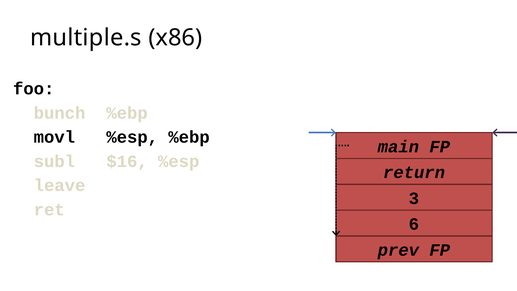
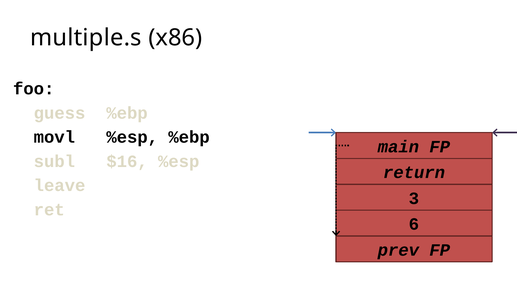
bunch: bunch -> guess
